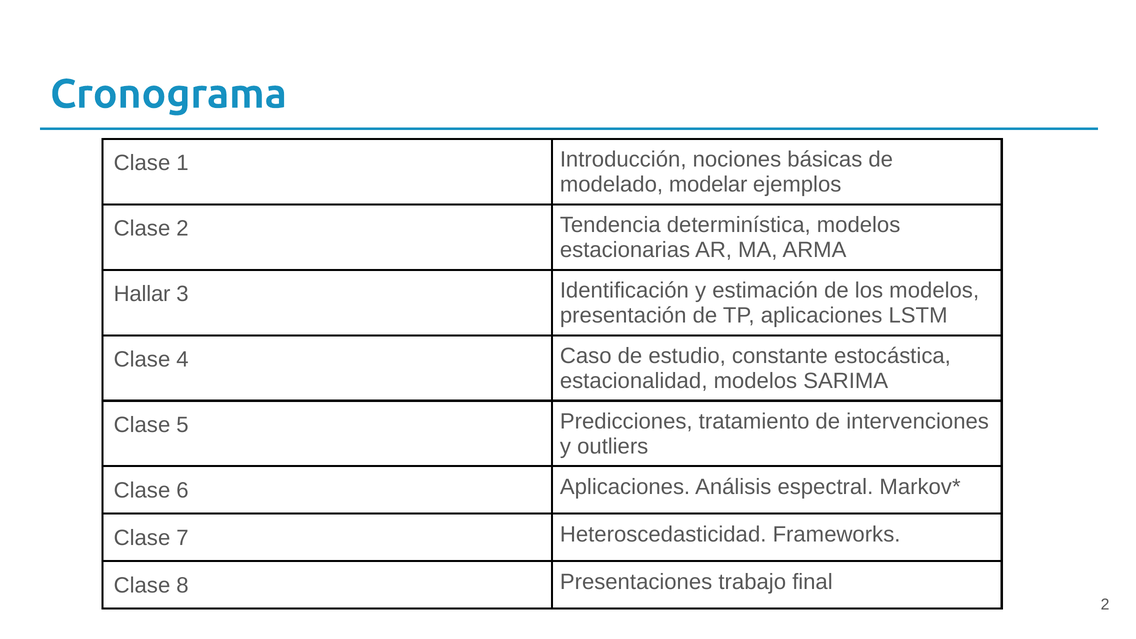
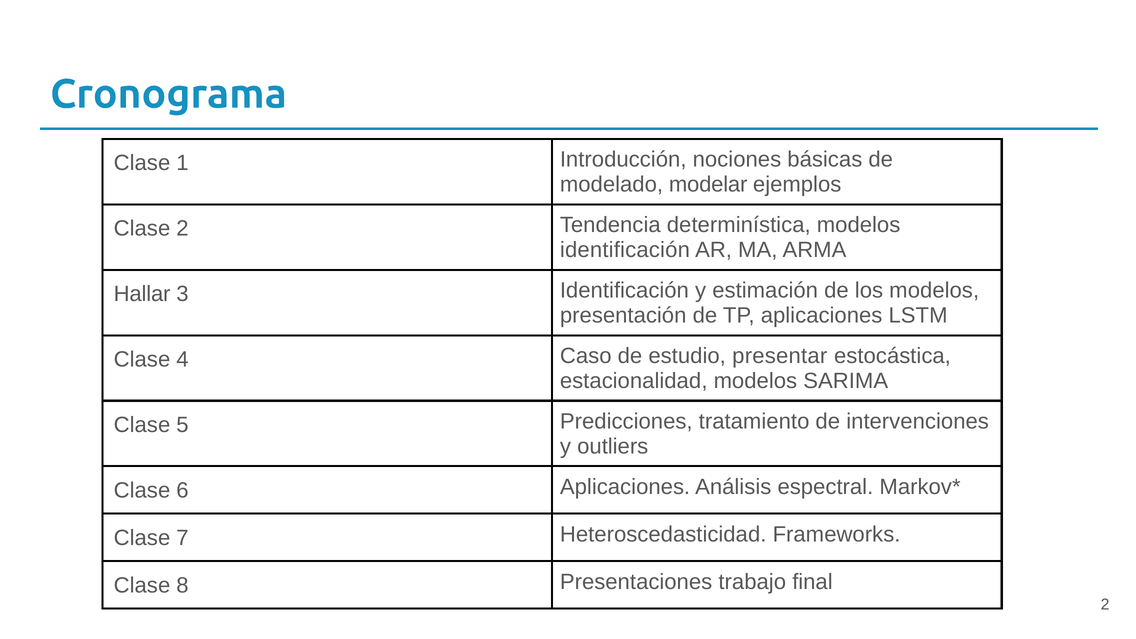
estacionarias at (625, 250): estacionarias -> identificación
constante: constante -> presentar
